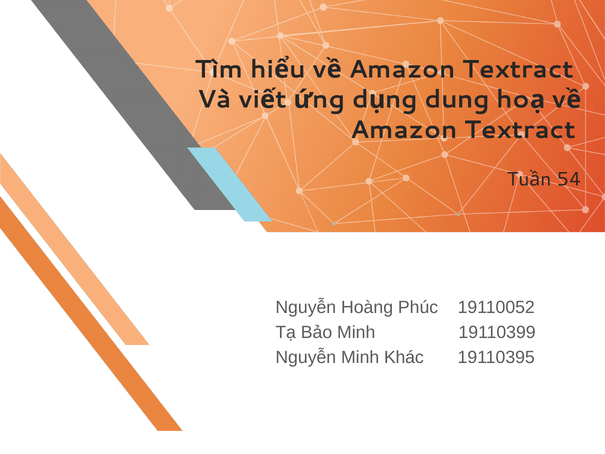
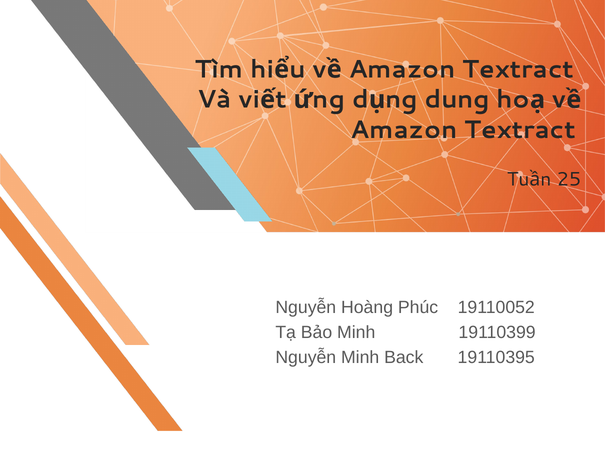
54: 54 -> 25
Khác: Khác -> Back
